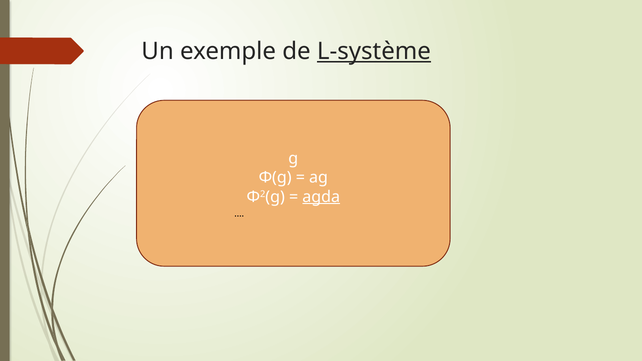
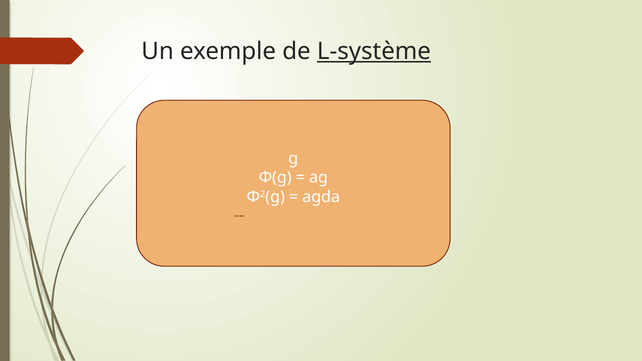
agda underline: present -> none
